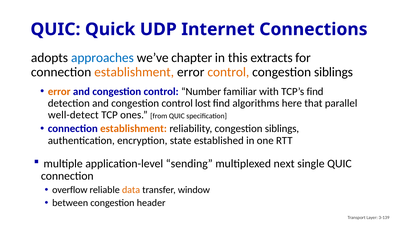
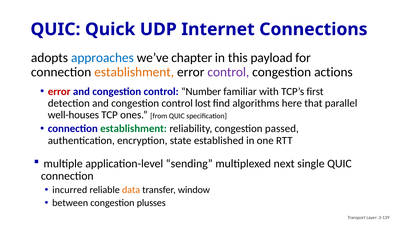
extracts: extracts -> payload
control at (228, 72) colour: orange -> purple
siblings at (333, 72): siblings -> actions
error at (59, 91) colour: orange -> red
TCP’s find: find -> first
well-detect: well-detect -> well-houses
establishment at (134, 129) colour: orange -> green
reliability congestion siblings: siblings -> passed
overflow: overflow -> incurred
header: header -> plusses
